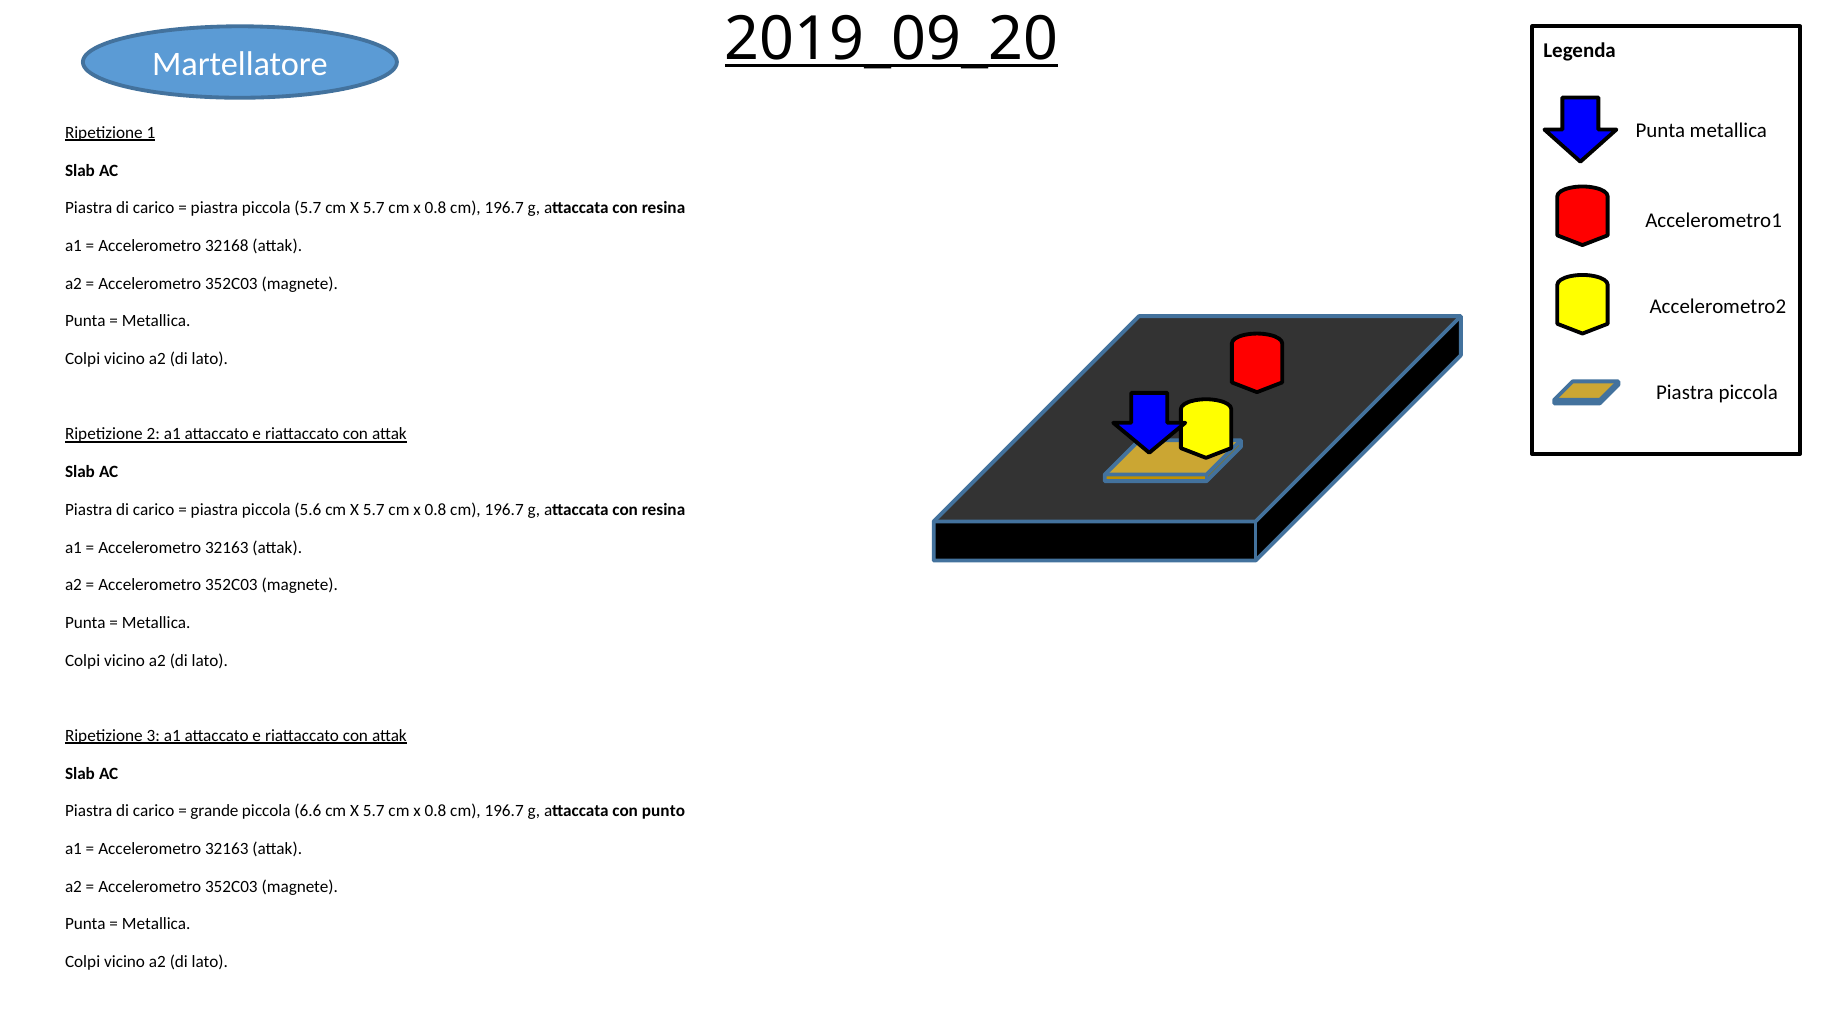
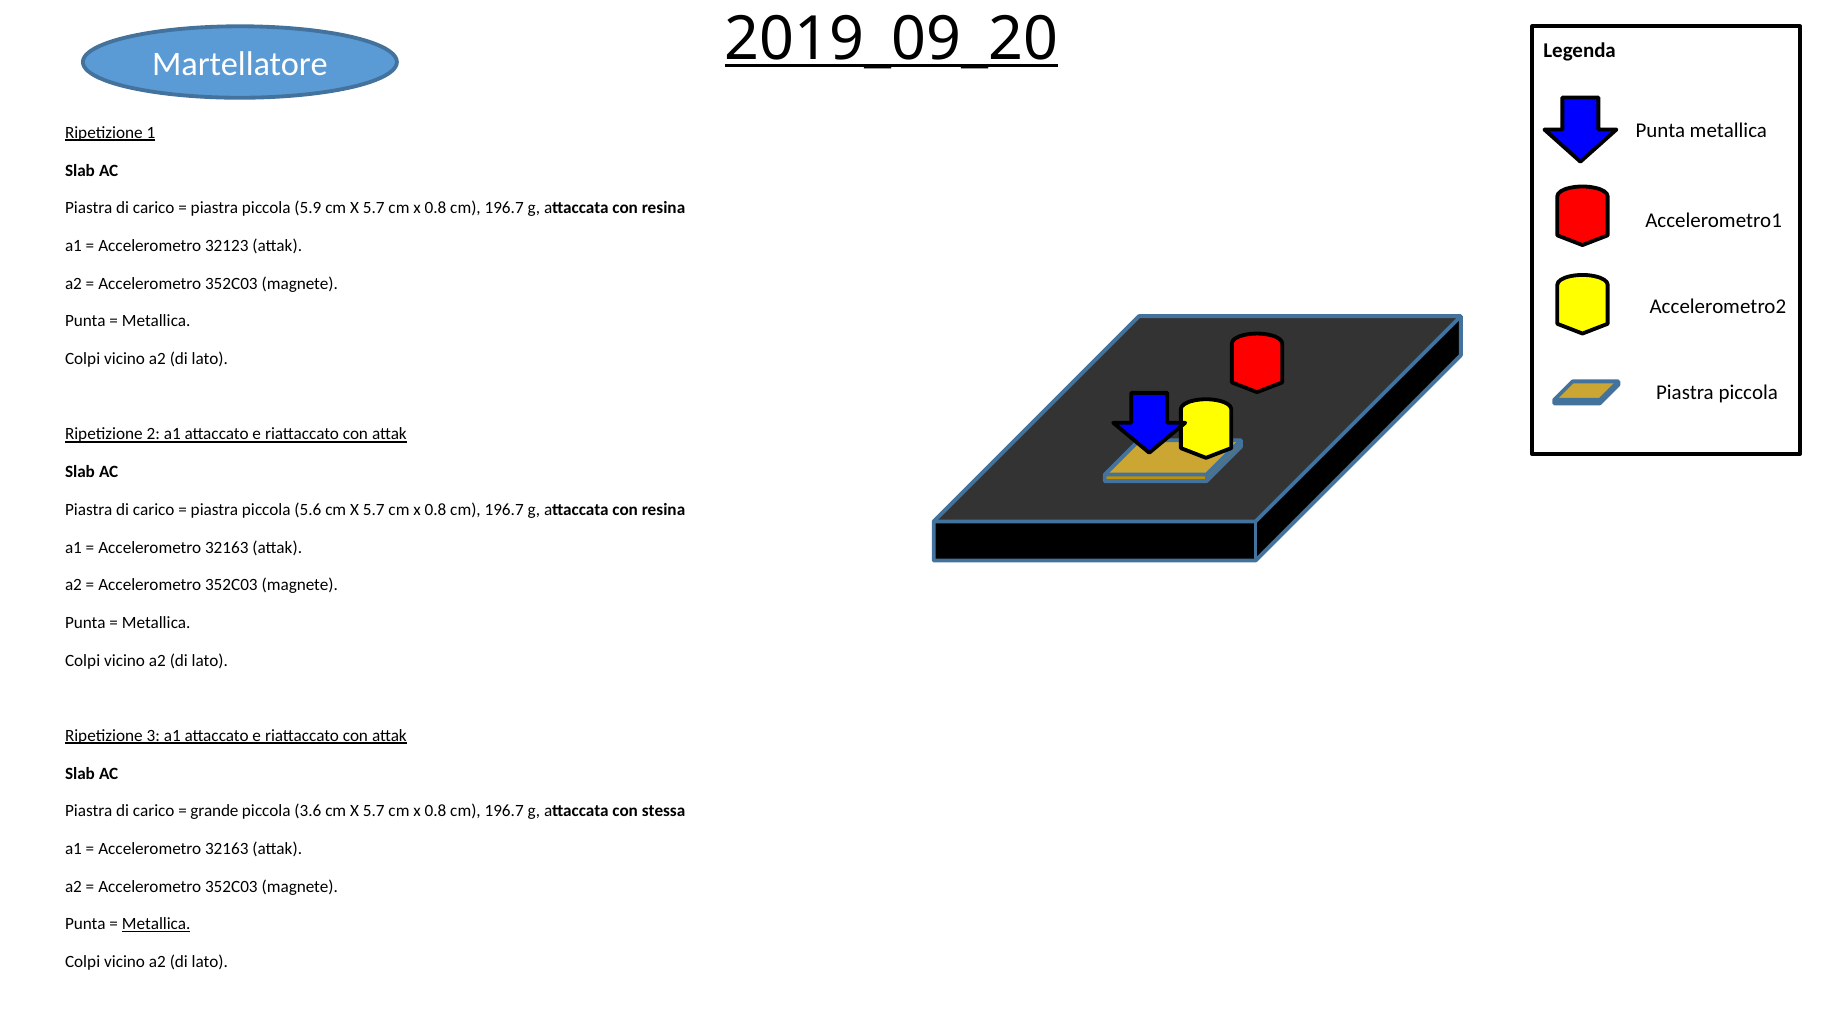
piccola 5.7: 5.7 -> 5.9
32168: 32168 -> 32123
6.6: 6.6 -> 3.6
punto: punto -> stessa
Metallica at (156, 924) underline: none -> present
